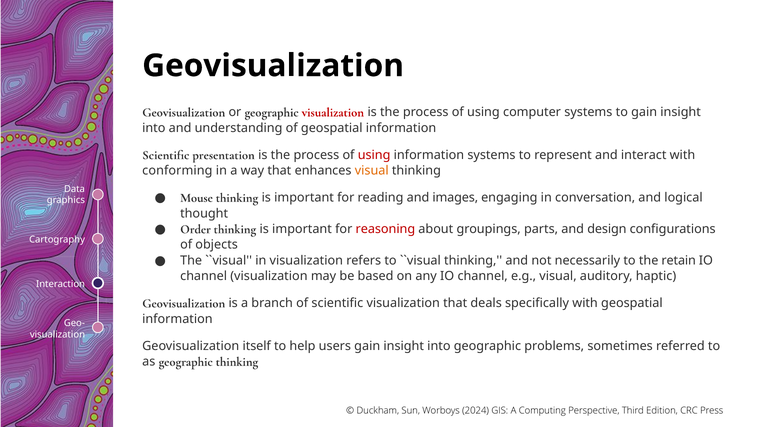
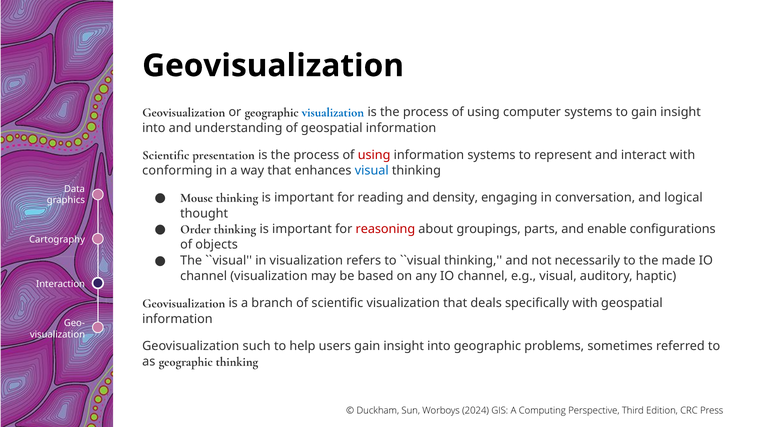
visualization at (333, 112) colour: red -> blue
visual at (372, 171) colour: orange -> blue
images: images -> density
design: design -> enable
retain: retain -> made
itself: itself -> such
